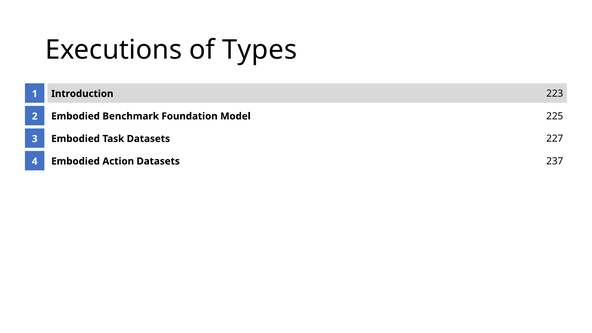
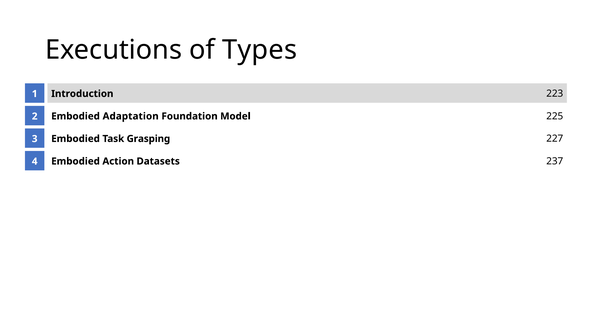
Benchmark: Benchmark -> Adaptation
Task Datasets: Datasets -> Grasping
